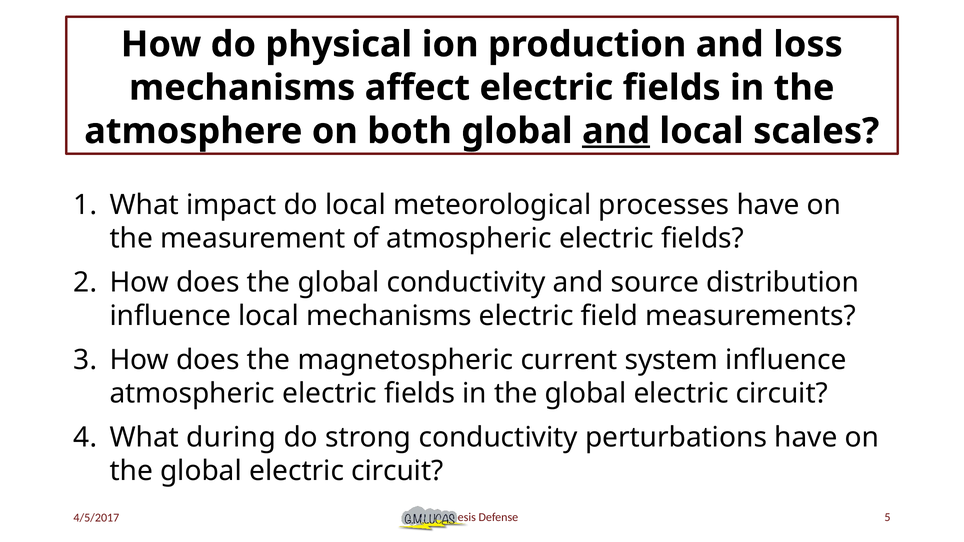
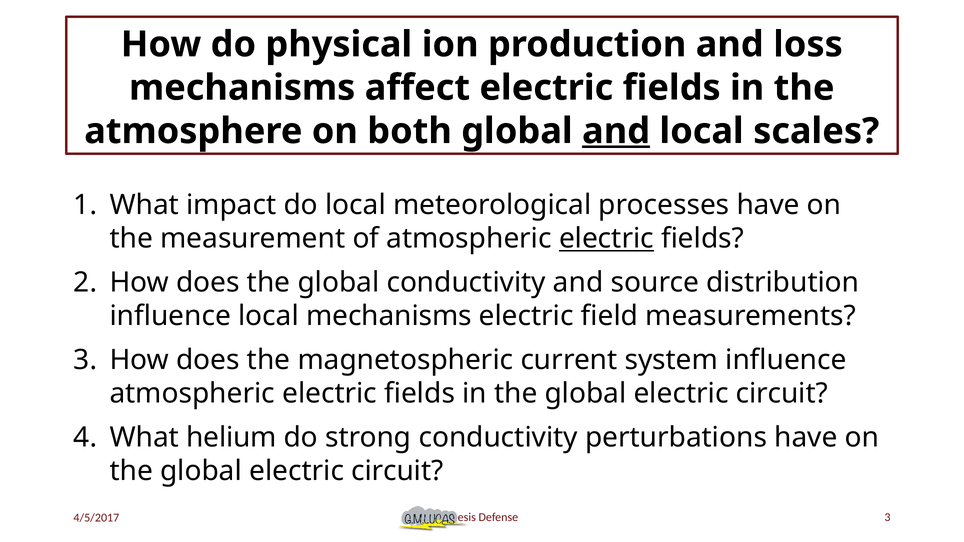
electric at (606, 239) underline: none -> present
during: during -> helium
Defense 5: 5 -> 3
